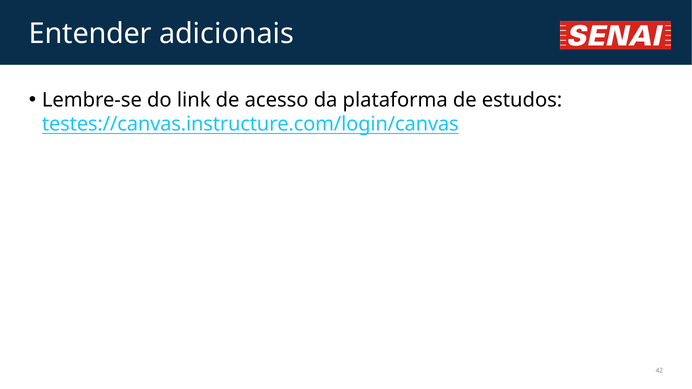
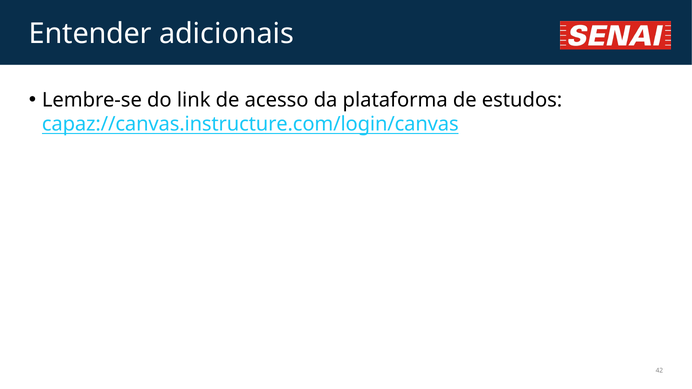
testes://canvas.instructure.com/login/canvas: testes://canvas.instructure.com/login/canvas -> capaz://canvas.instructure.com/login/canvas
